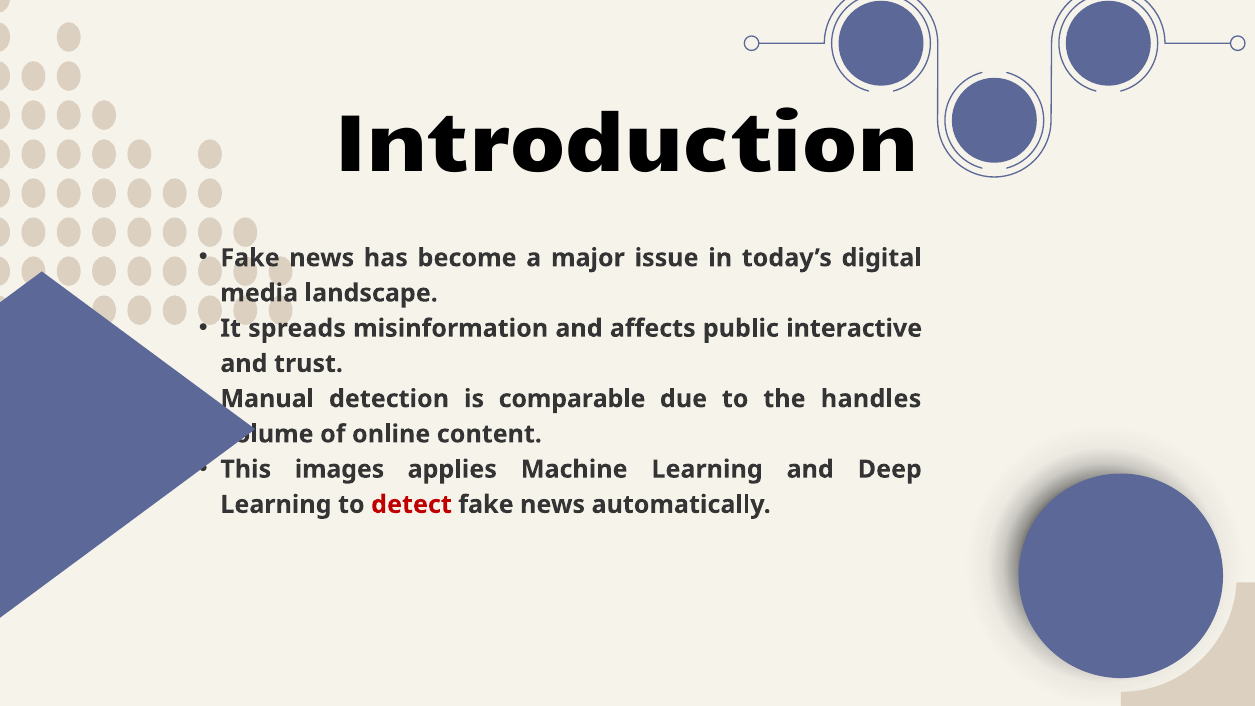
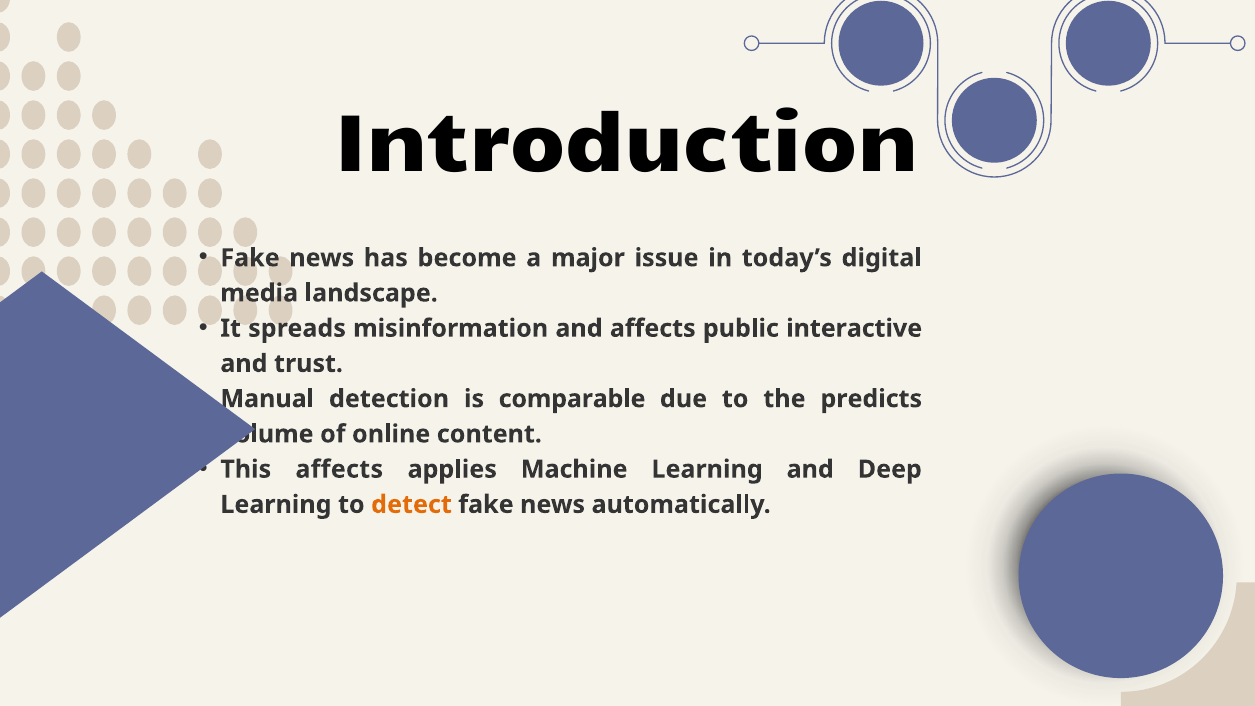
handles: handles -> predicts
images at (339, 469): images -> affects
detect colour: red -> orange
